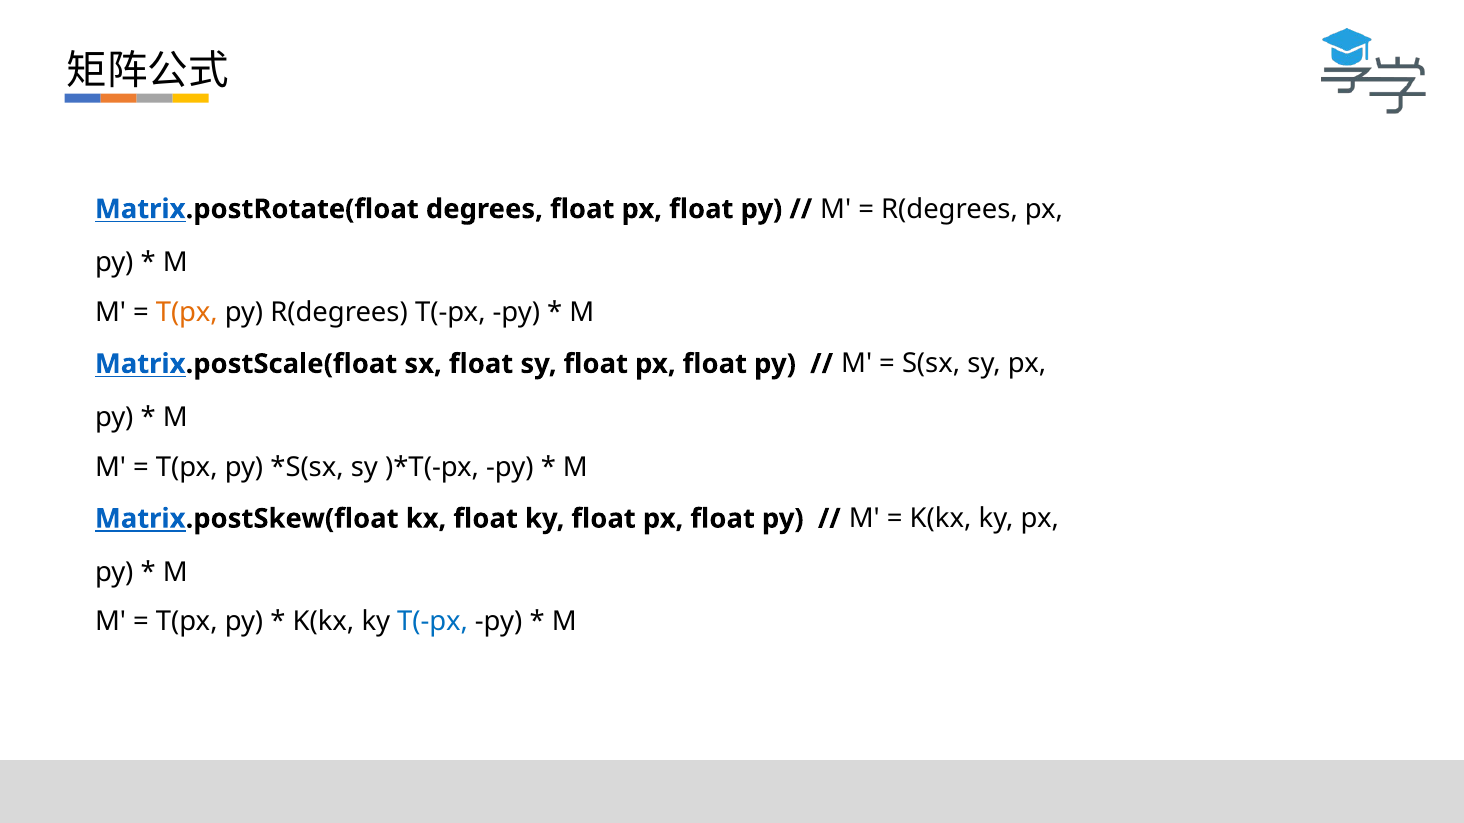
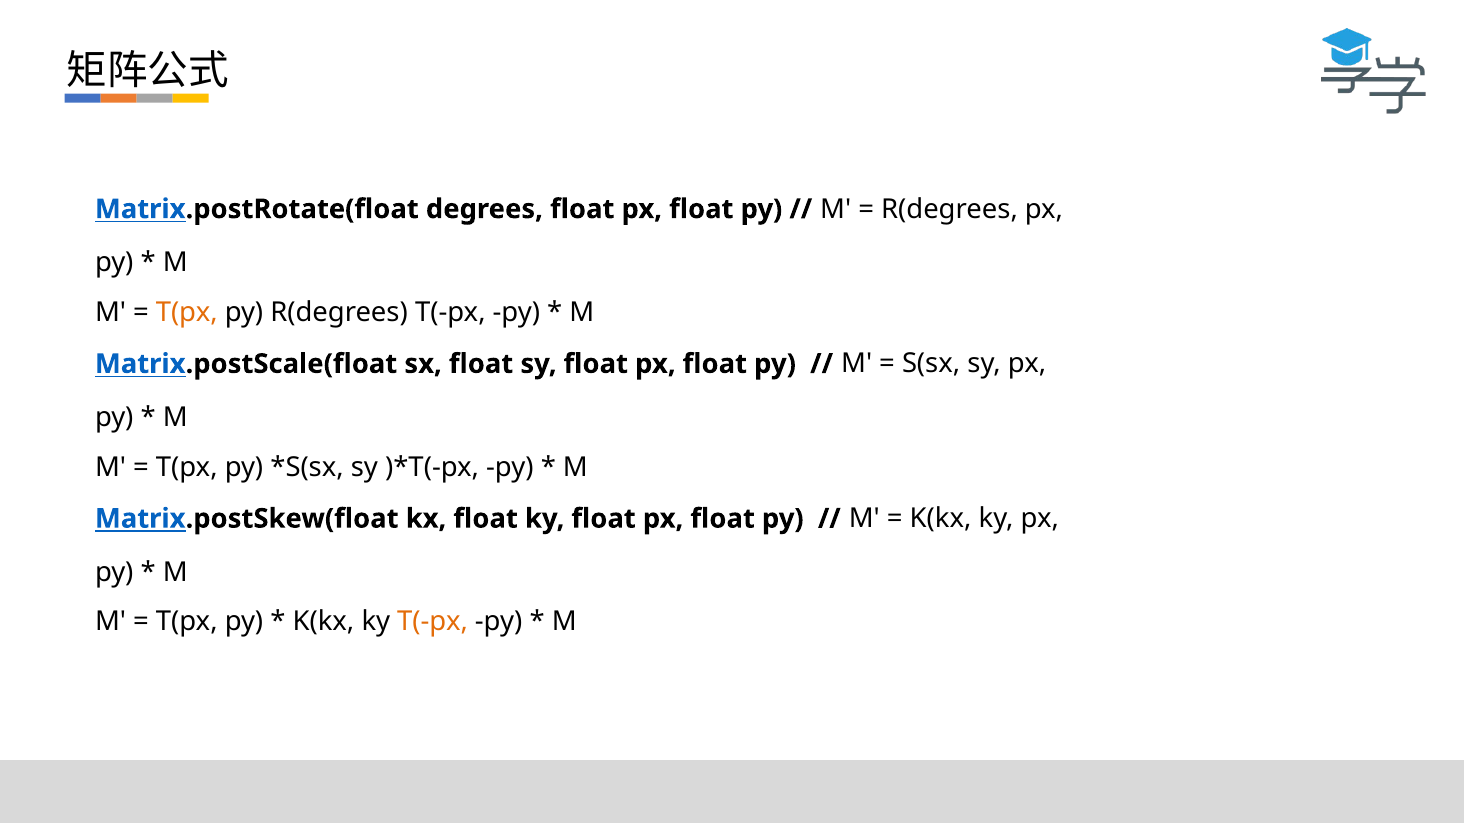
T(-px at (433, 622) colour: blue -> orange
